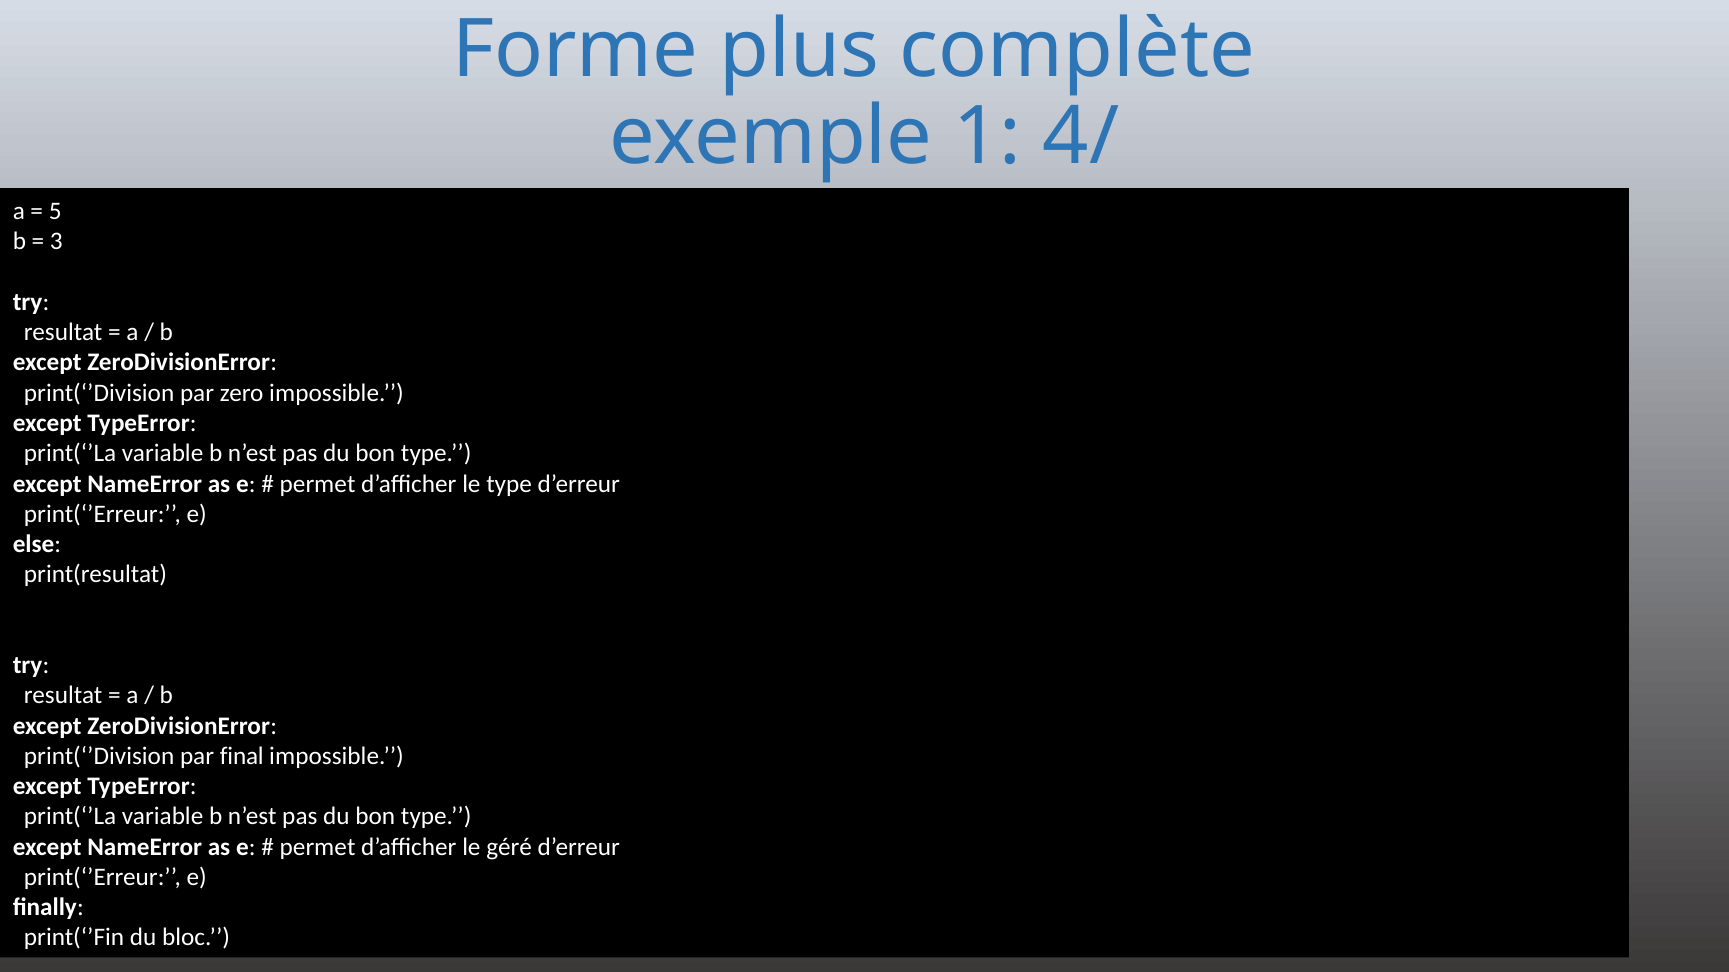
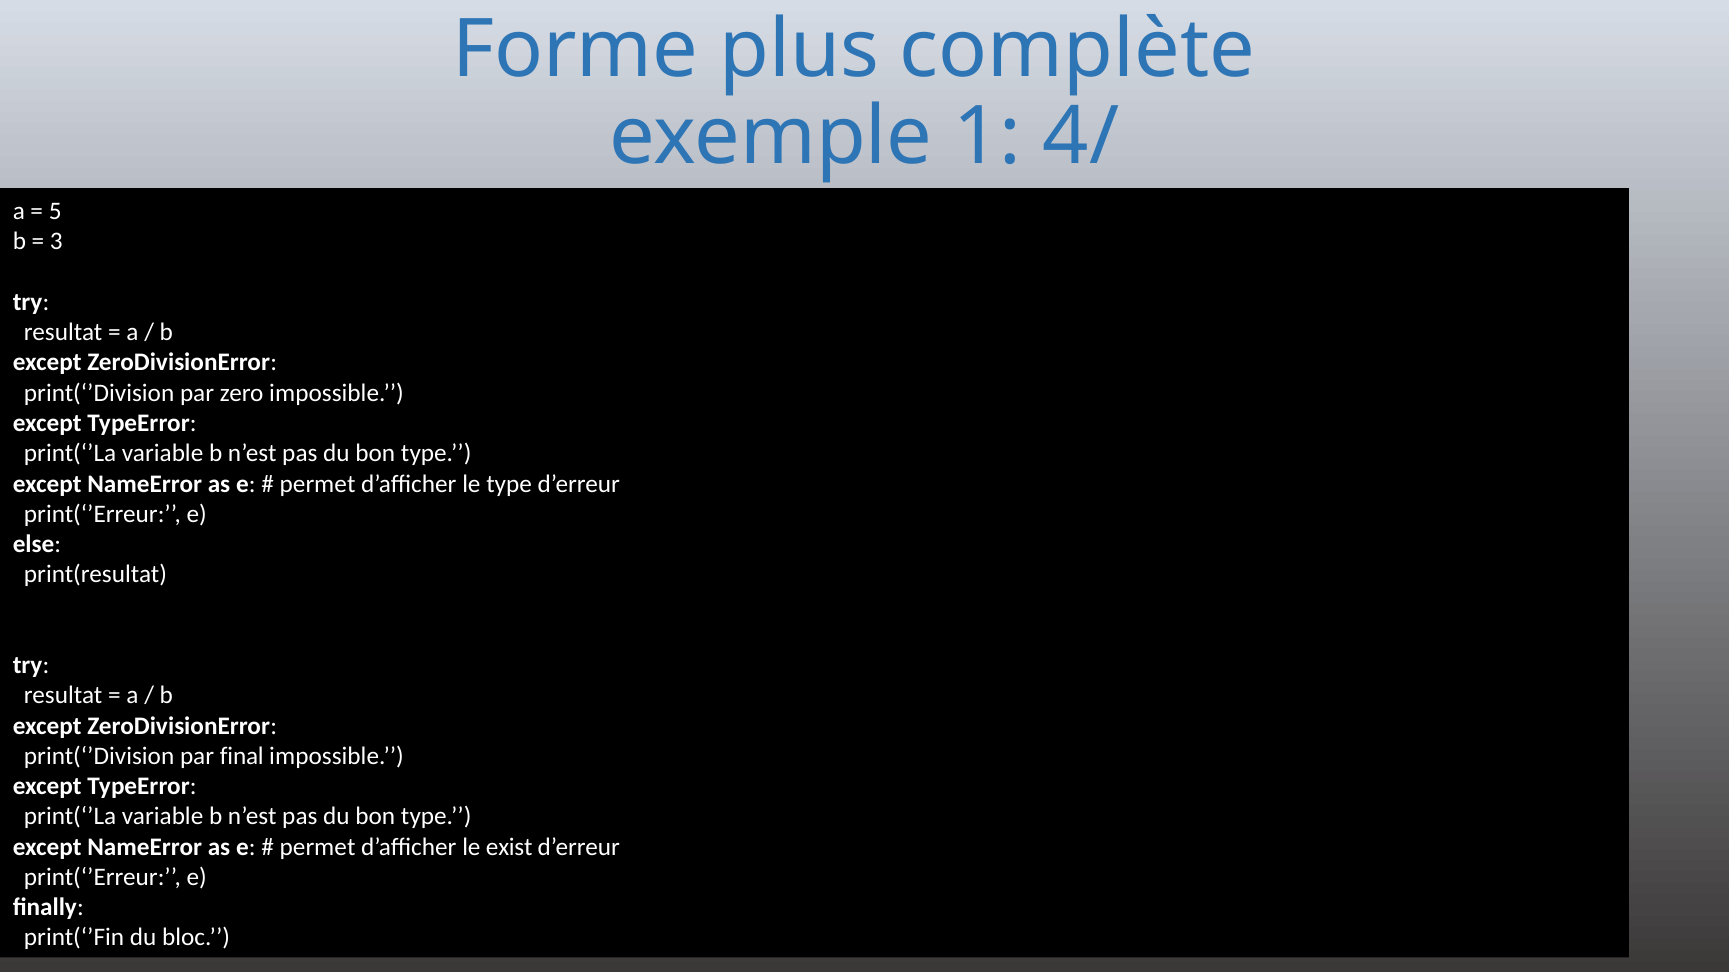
géré: géré -> exist
